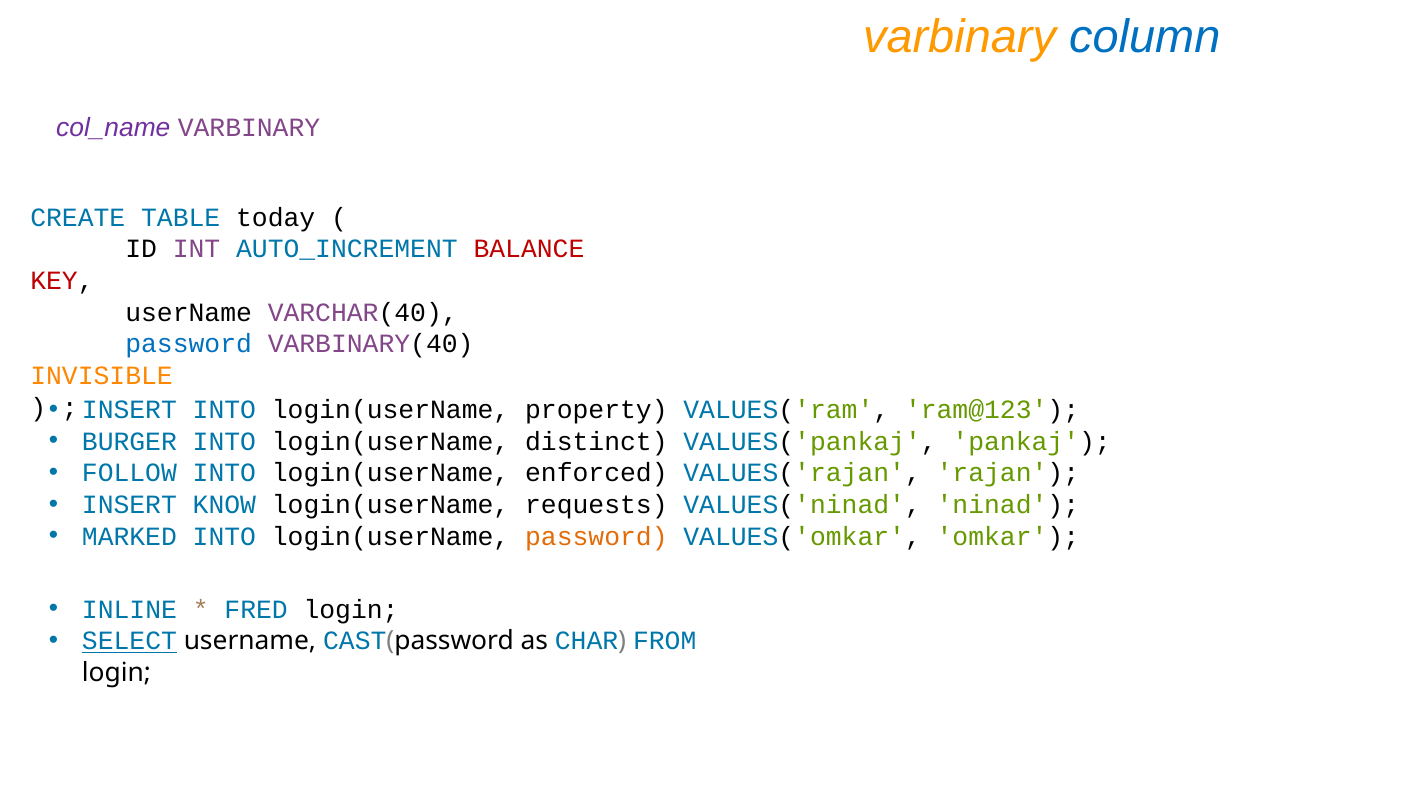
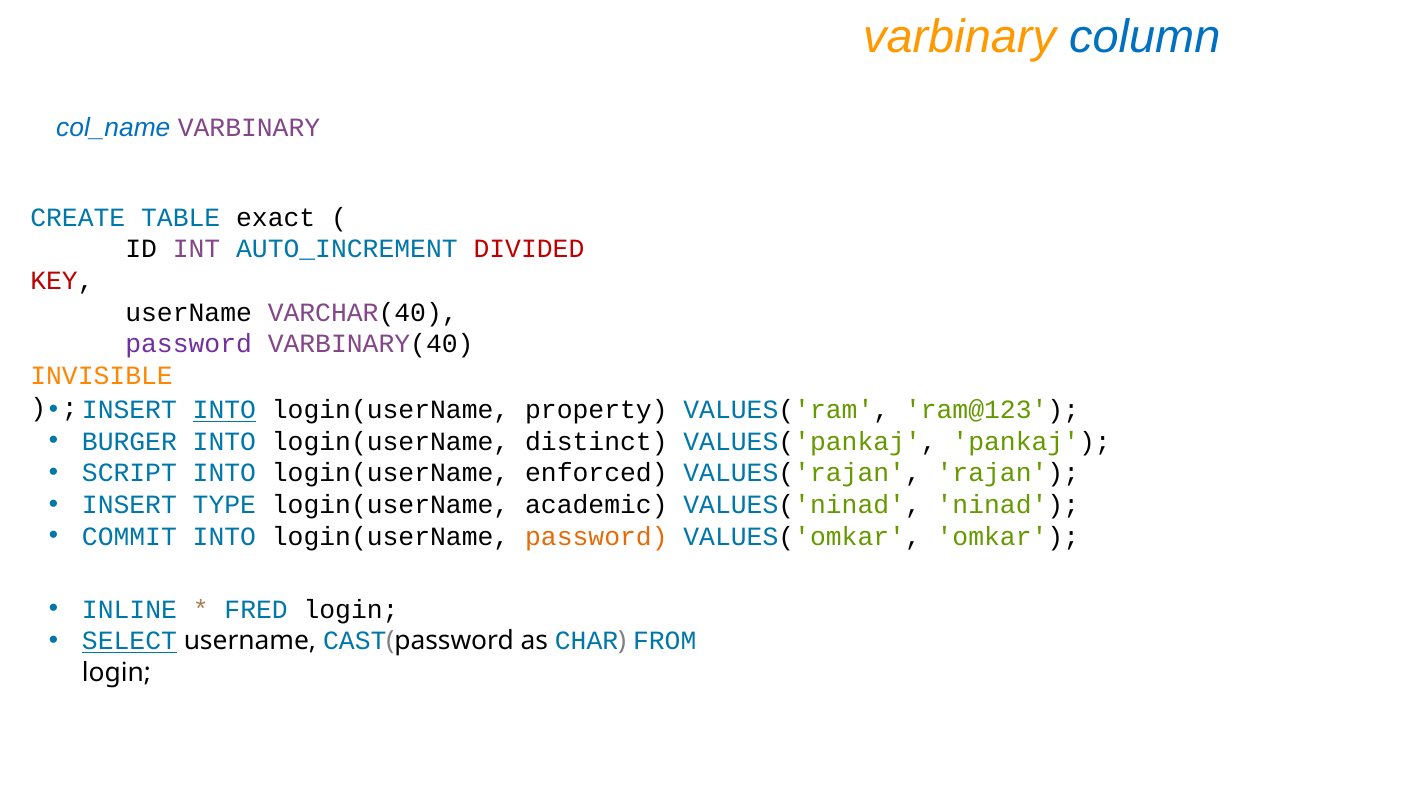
col_name colour: purple -> blue
today: today -> exact
BALANCE: BALANCE -> DIVIDED
password at (189, 344) colour: blue -> purple
INTO at (224, 410) underline: none -> present
FOLLOW: FOLLOW -> SCRIPT
KNOW: KNOW -> TYPE
requests: requests -> academic
MARKED: MARKED -> COMMIT
